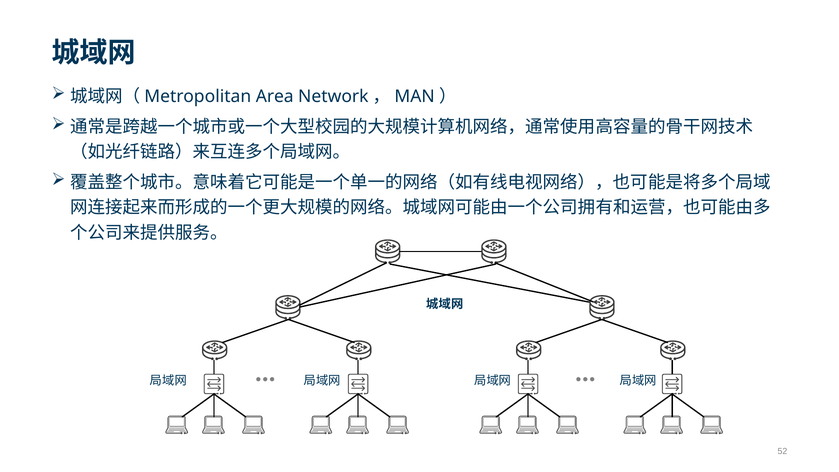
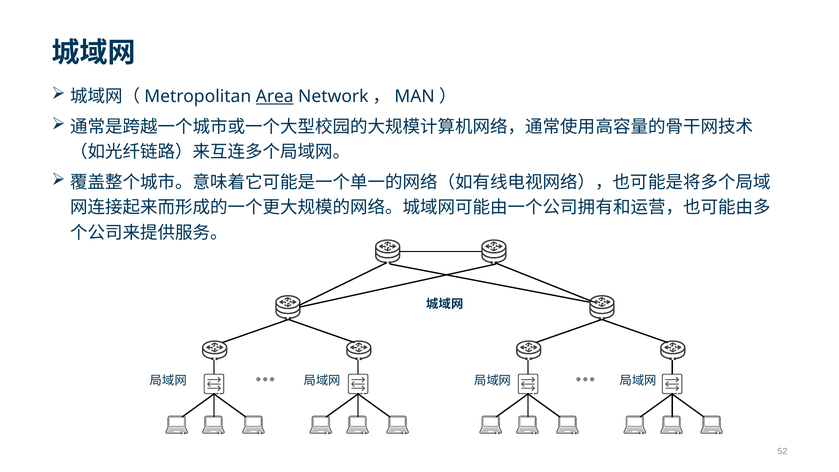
Area underline: none -> present
